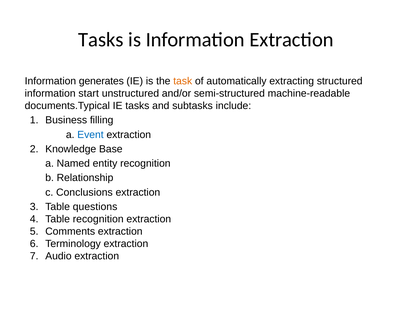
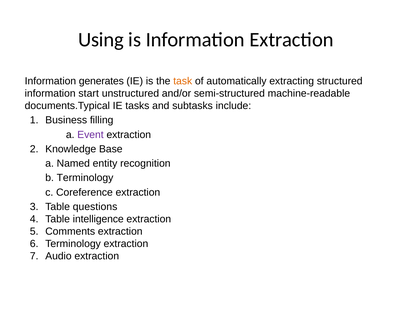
Tasks at (101, 40): Tasks -> Using
Event colour: blue -> purple
b Relationship: Relationship -> Terminology
Conclusions: Conclusions -> Coreference
Table recognition: recognition -> intelligence
